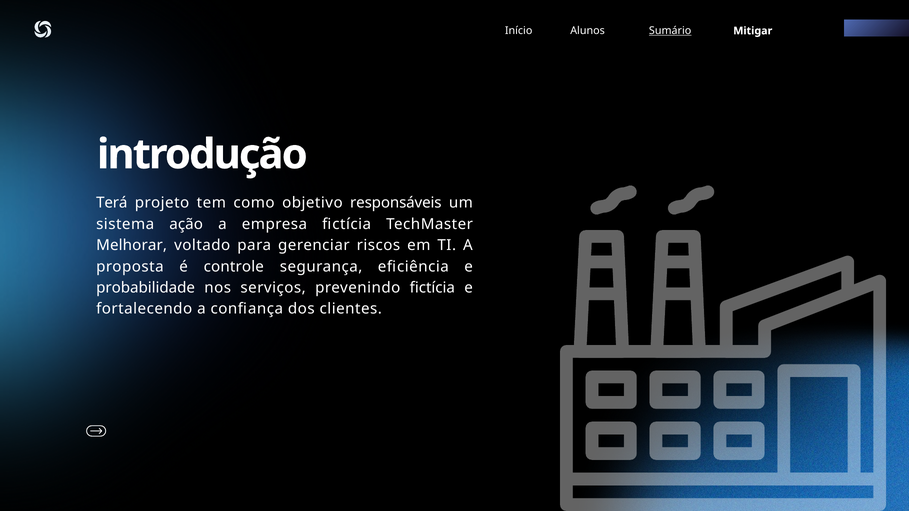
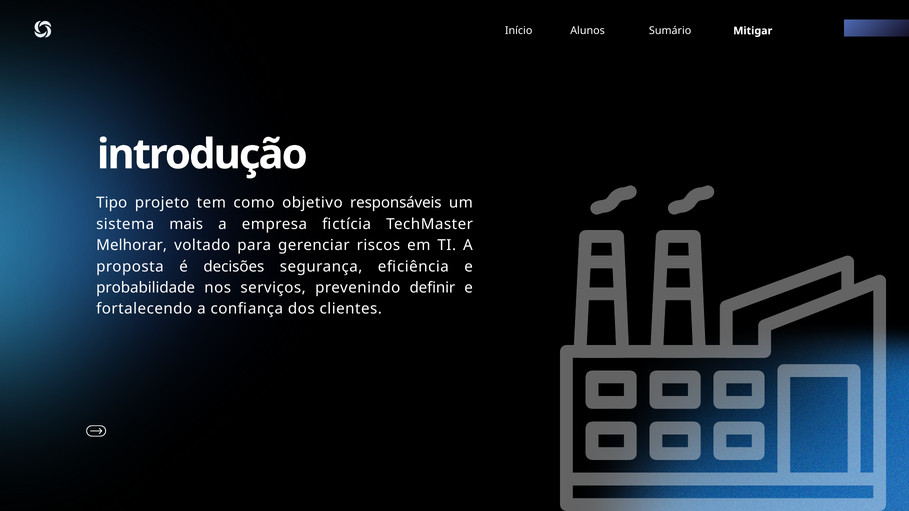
Sumário underline: present -> none
Terá: Terá -> Tipo
ação: ação -> mais
controle: controle -> decisões
prevenindo fictícia: fictícia -> definir
